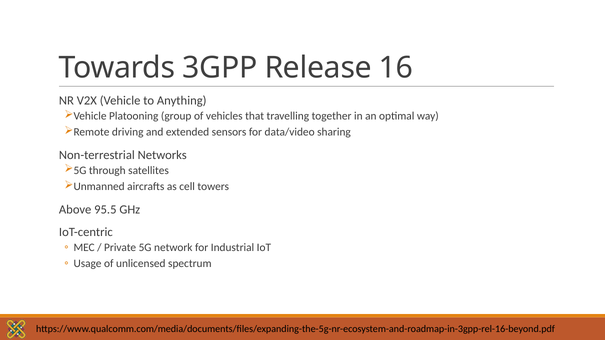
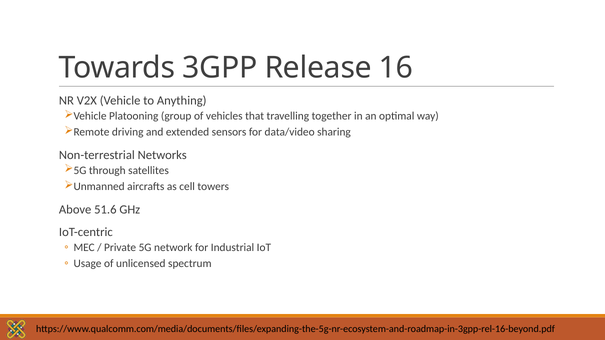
95.5: 95.5 -> 51.6
